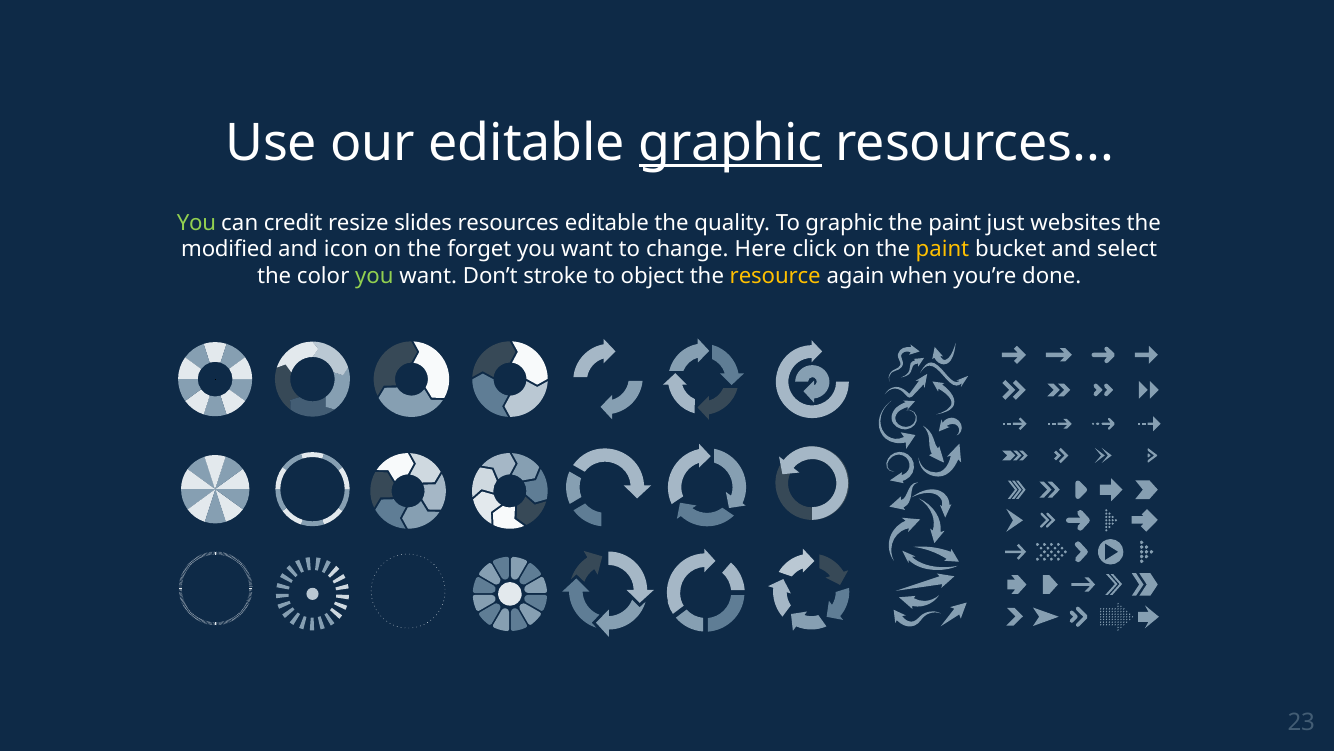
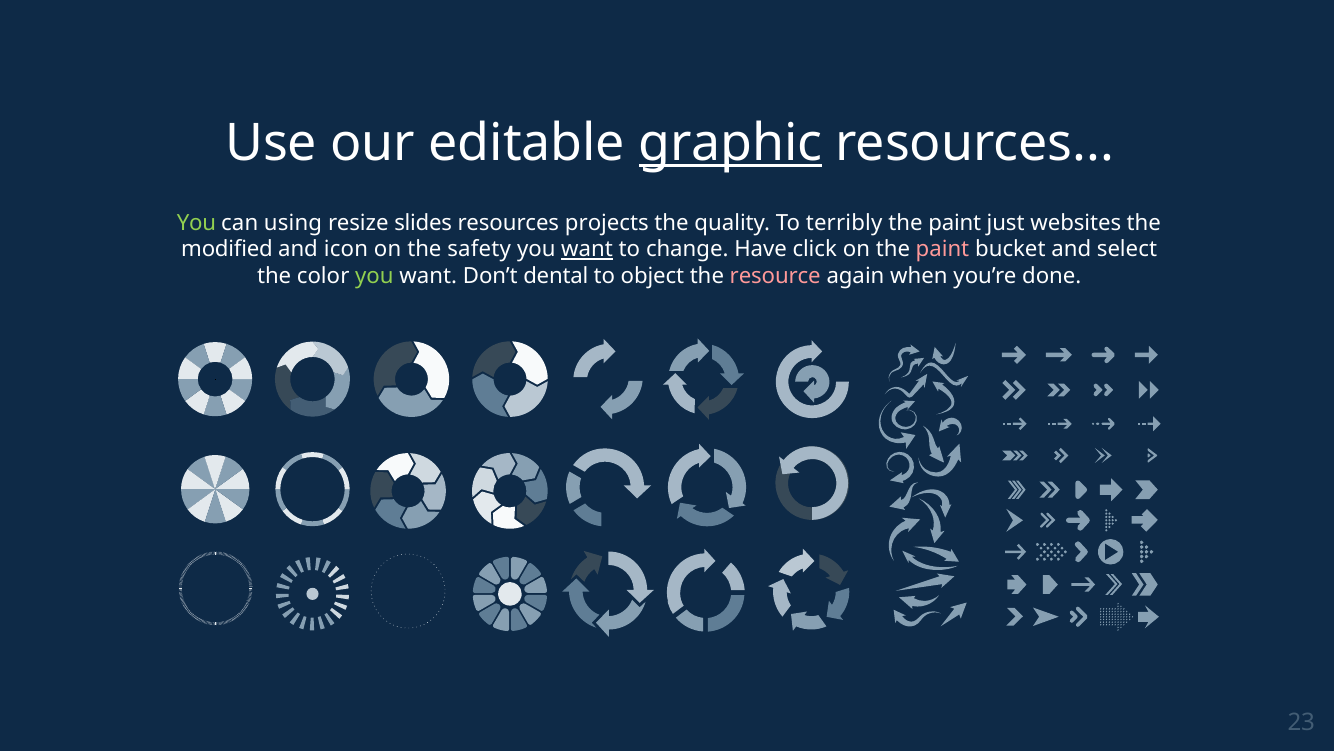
credit: credit -> using
resources editable: editable -> projects
To graphic: graphic -> terribly
forget: forget -> safety
want at (587, 249) underline: none -> present
Here: Here -> Have
paint at (942, 249) colour: yellow -> pink
stroke: stroke -> dental
resource colour: yellow -> pink
